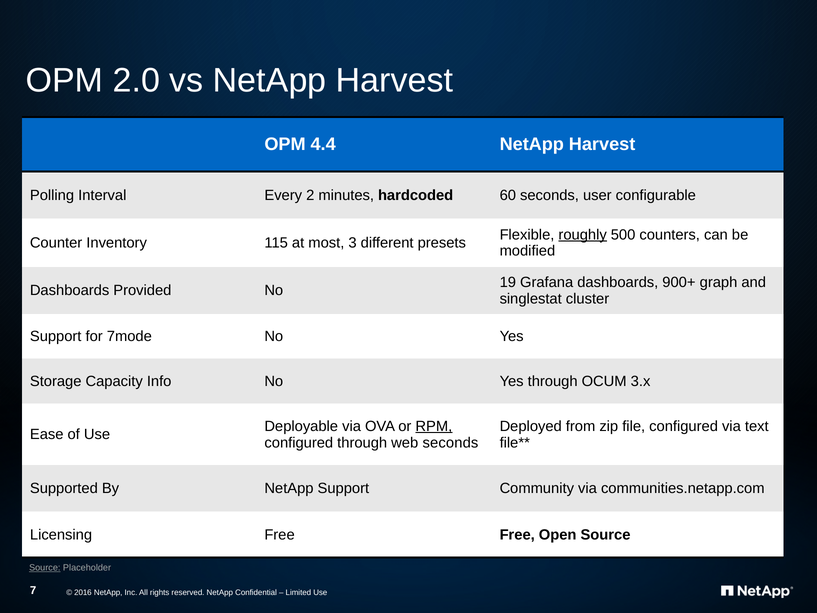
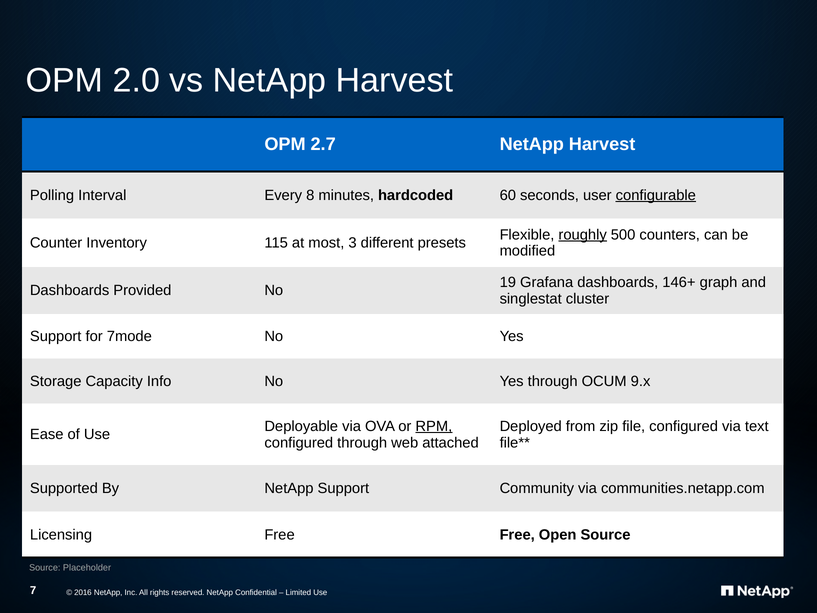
4.4: 4.4 -> 2.7
2: 2 -> 8
configurable underline: none -> present
900+: 900+ -> 146+
3.x: 3.x -> 9.x
web seconds: seconds -> attached
Source at (45, 568) underline: present -> none
